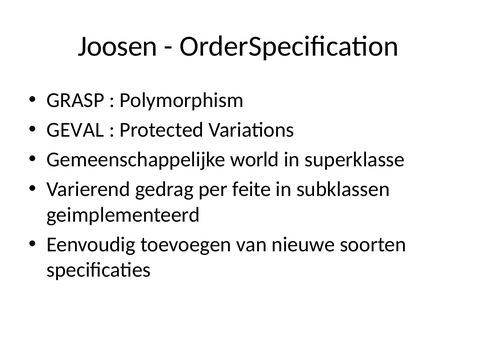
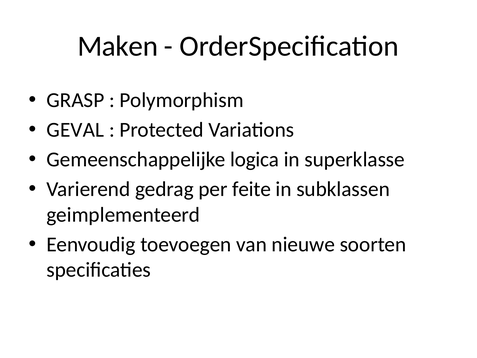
Joosen: Joosen -> Maken
world: world -> logica
